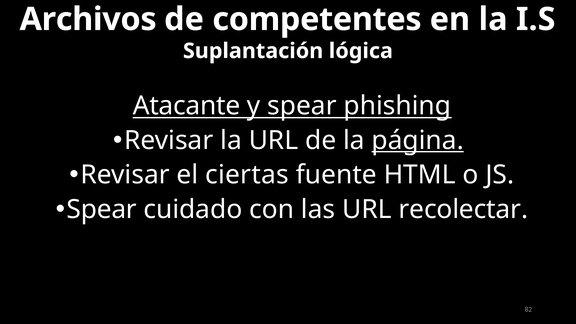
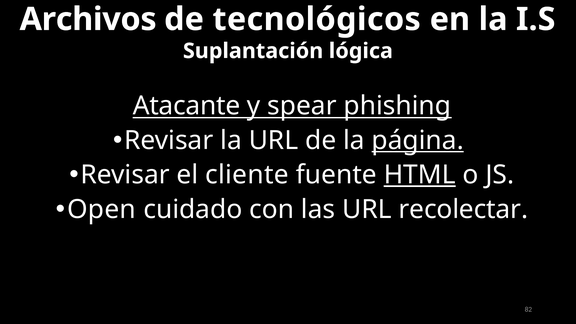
competentes: competentes -> tecnológicos
ciertas: ciertas -> cliente
HTML underline: none -> present
Spear at (102, 209): Spear -> Open
